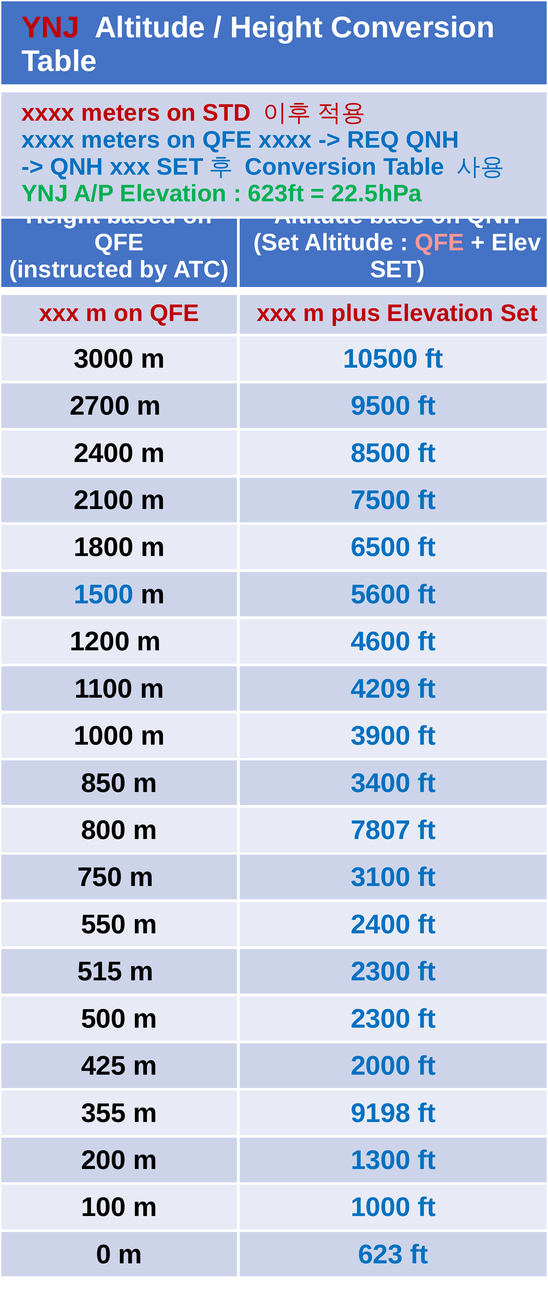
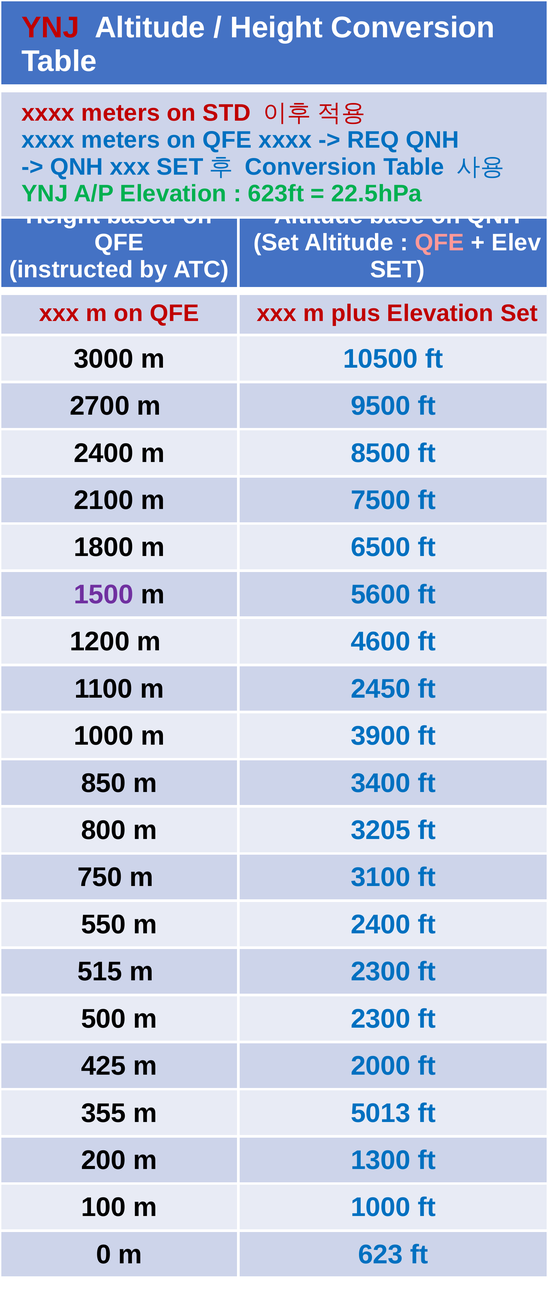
1500 colour: blue -> purple
4209: 4209 -> 2450
7807: 7807 -> 3205
9198: 9198 -> 5013
